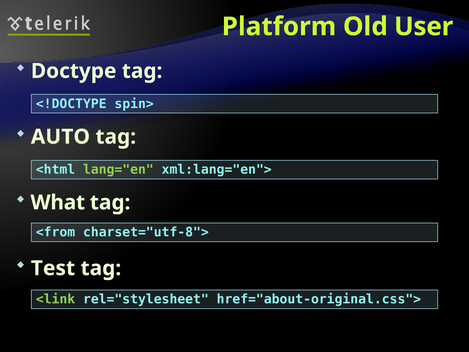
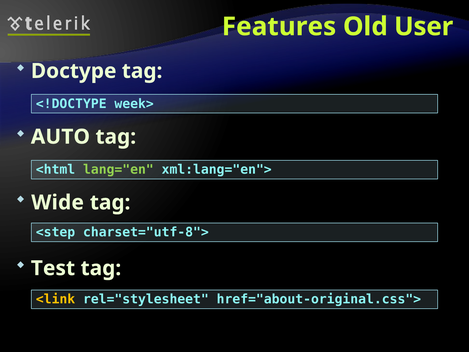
Platform: Platform -> Features
spin>: spin> -> week>
What: What -> Wide
<from: <from -> <step
<link colour: light green -> yellow
